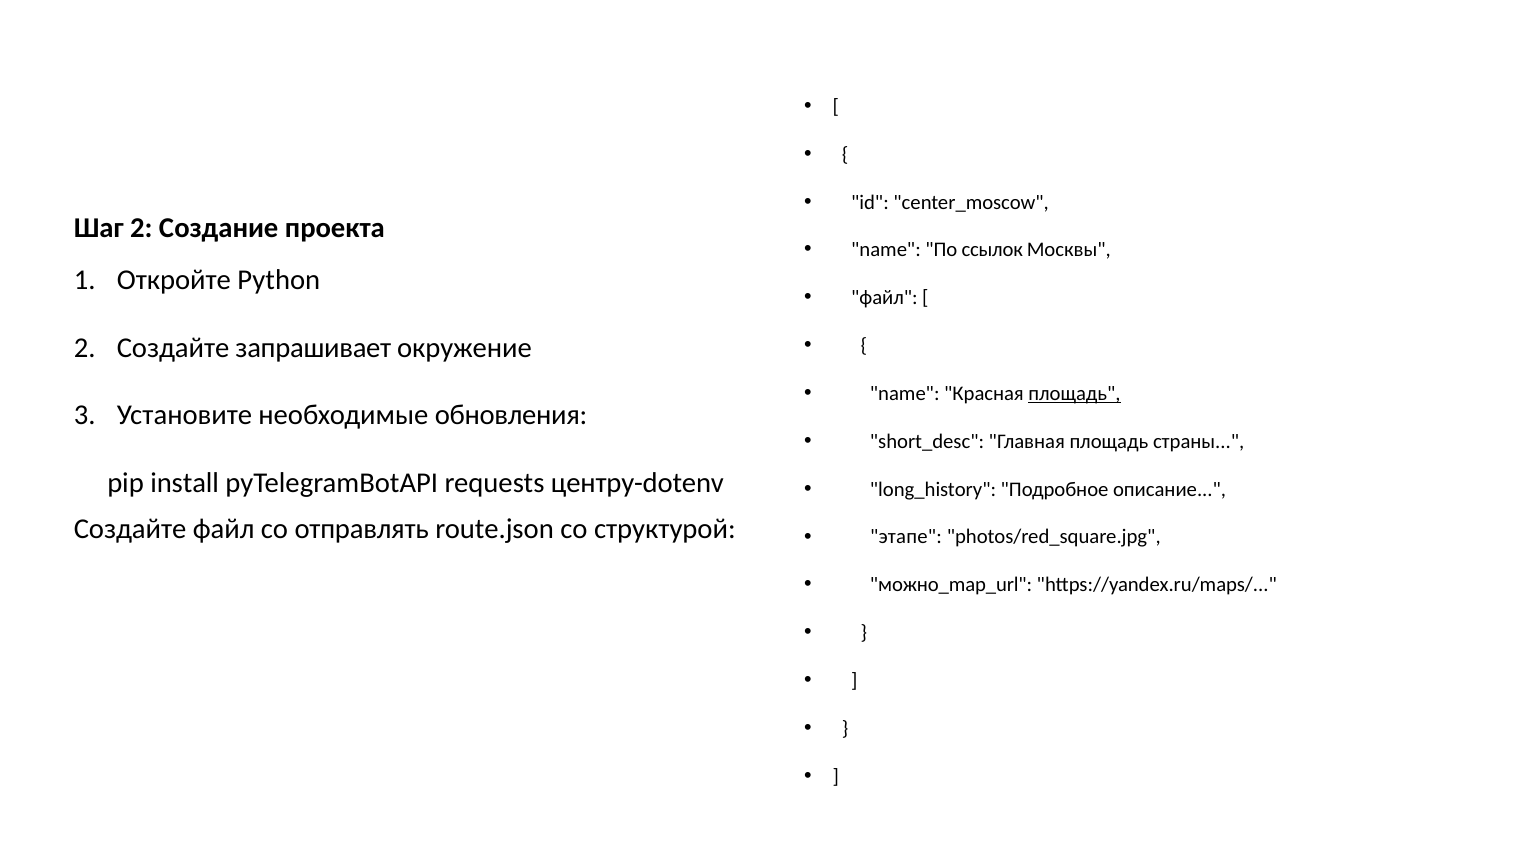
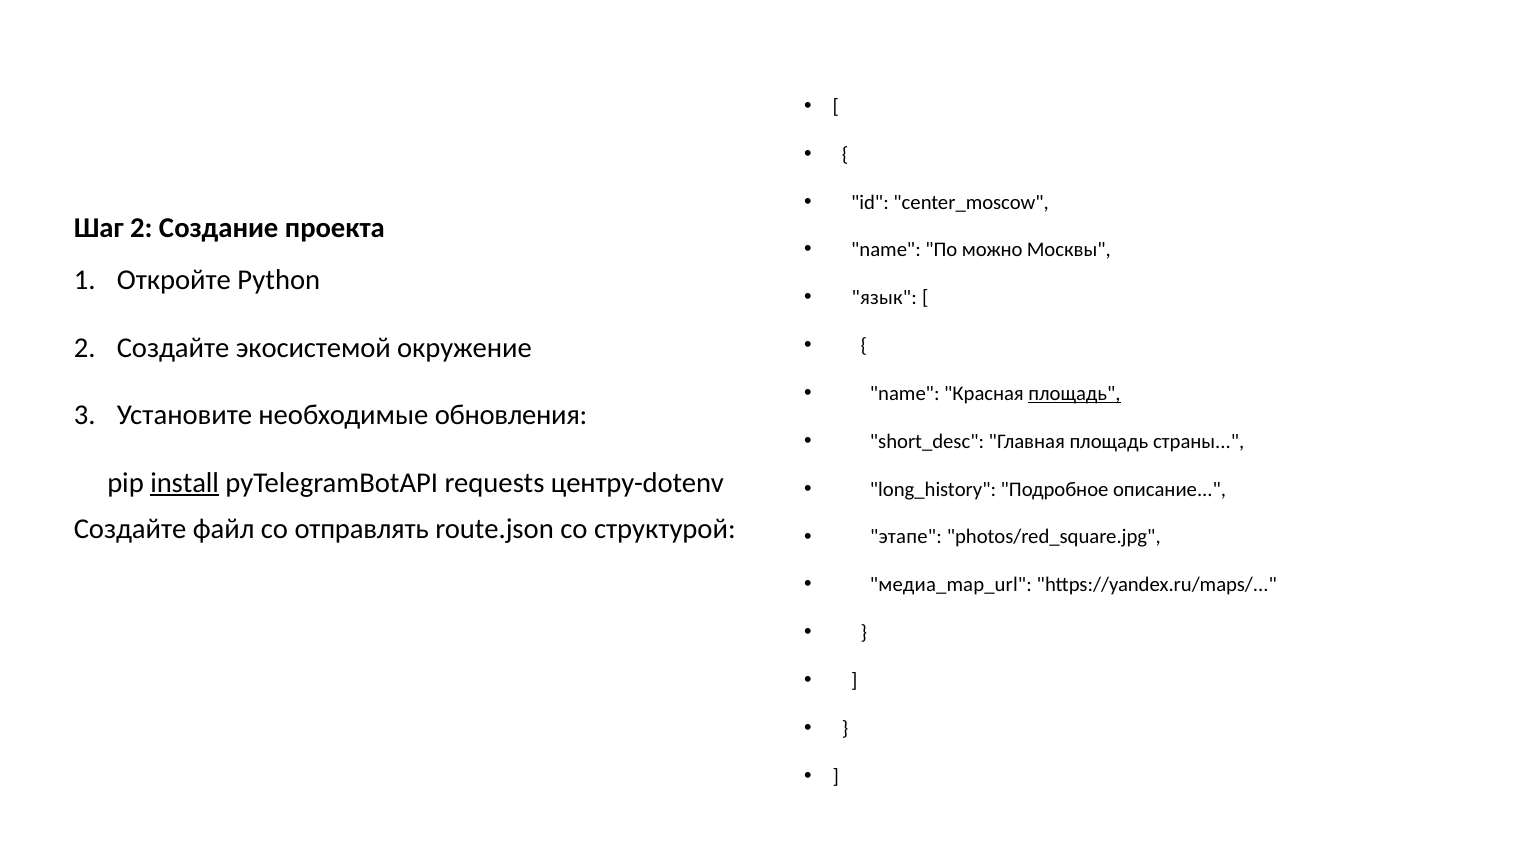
ссылок: ссылок -> можно
файл at (884, 298): файл -> язык
запрашивает: запрашивает -> экосистемой
install underline: none -> present
можно_map_url: можно_map_url -> медиа_map_url
